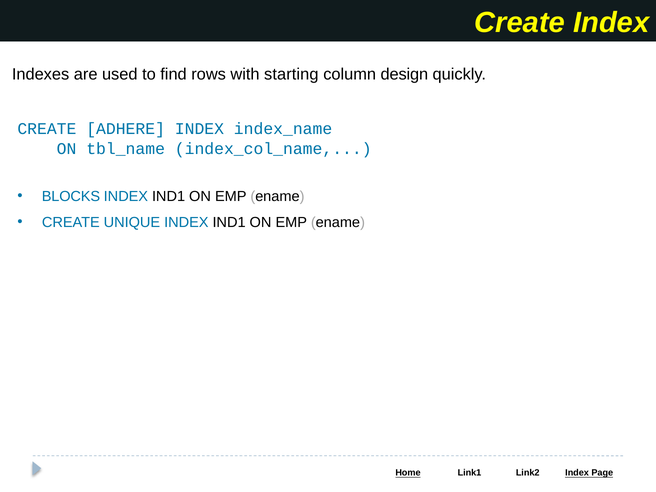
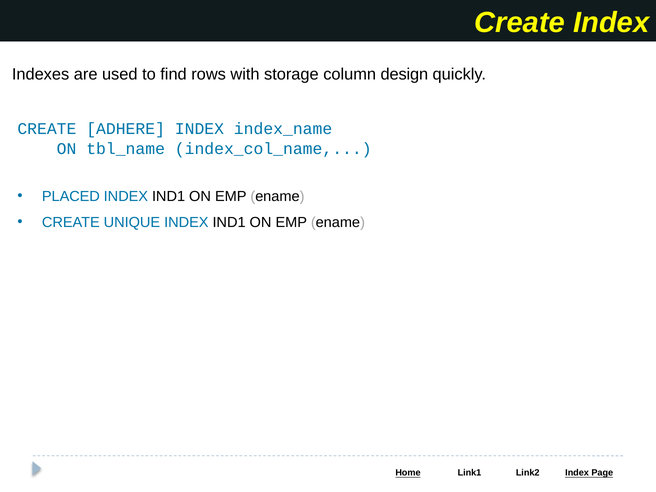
starting: starting -> storage
BLOCKS: BLOCKS -> PLACED
